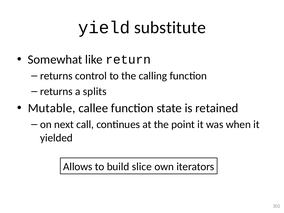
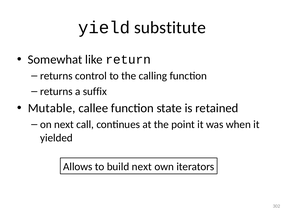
splits: splits -> suffix
build slice: slice -> next
